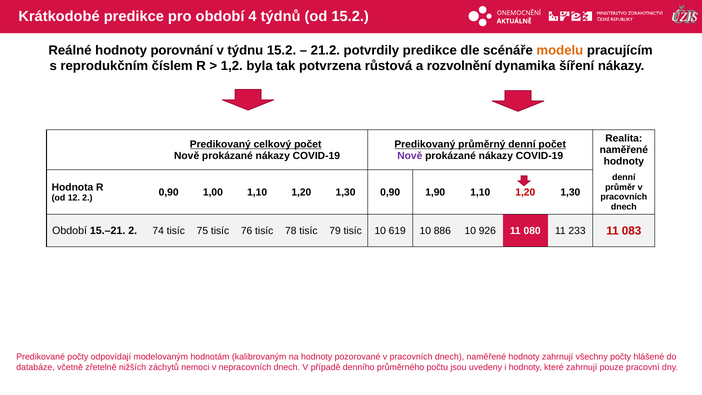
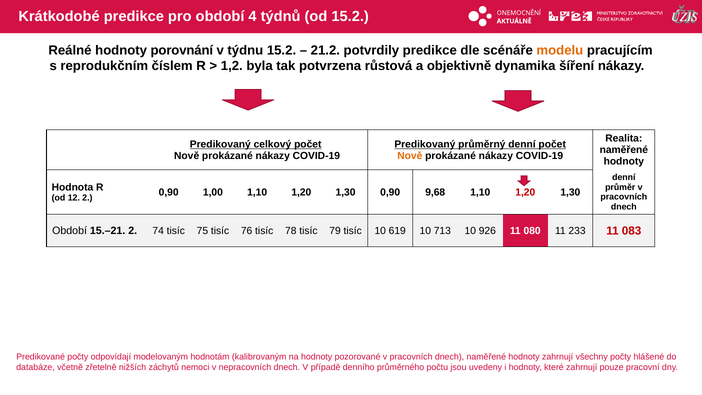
rozvolnění: rozvolnění -> objektivně
Nově at (410, 156) colour: purple -> orange
1,90: 1,90 -> 9,68
886: 886 -> 713
